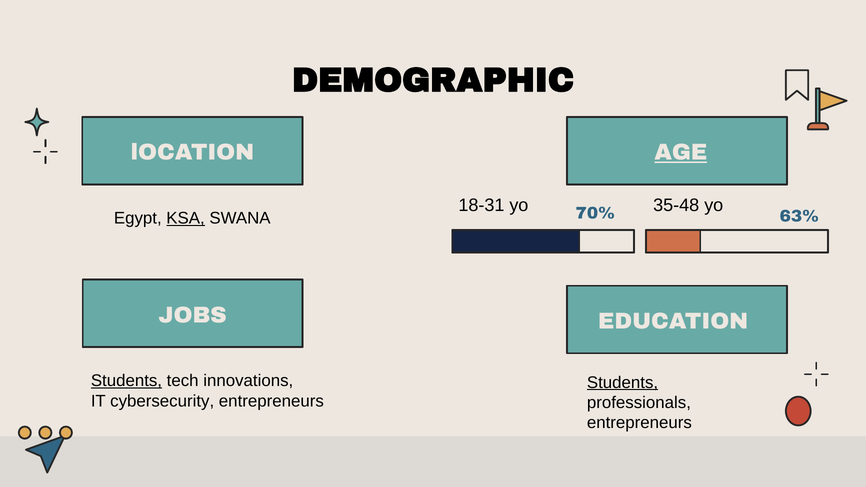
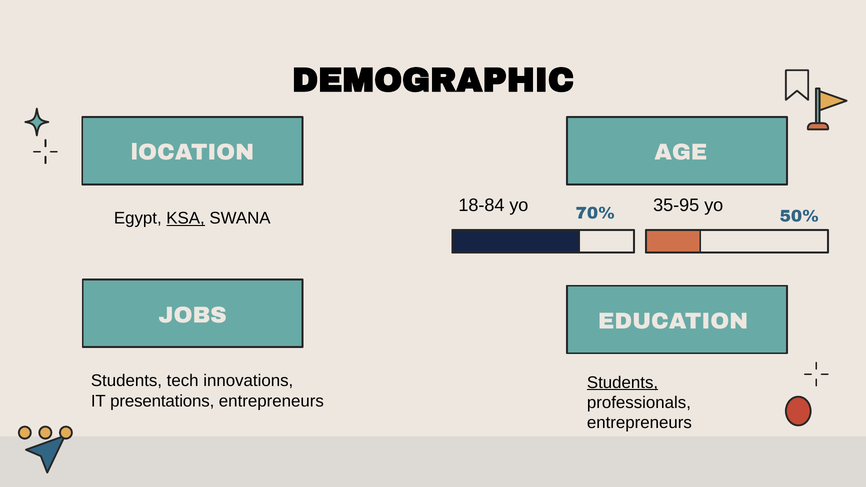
AGE underline: present -> none
18-31: 18-31 -> 18-84
35-48: 35-48 -> 35-95
63%: 63% -> 50%
Students at (126, 381) underline: present -> none
cybersecurity: cybersecurity -> presentations
